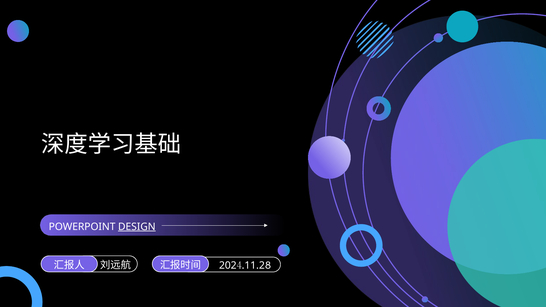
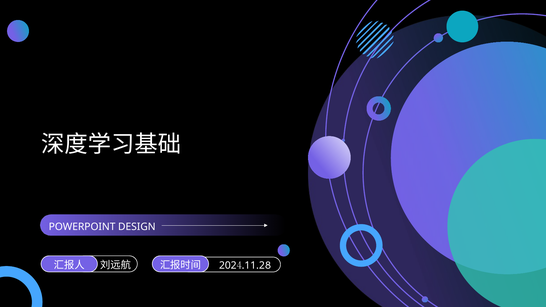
DESIGN underline: present -> none
